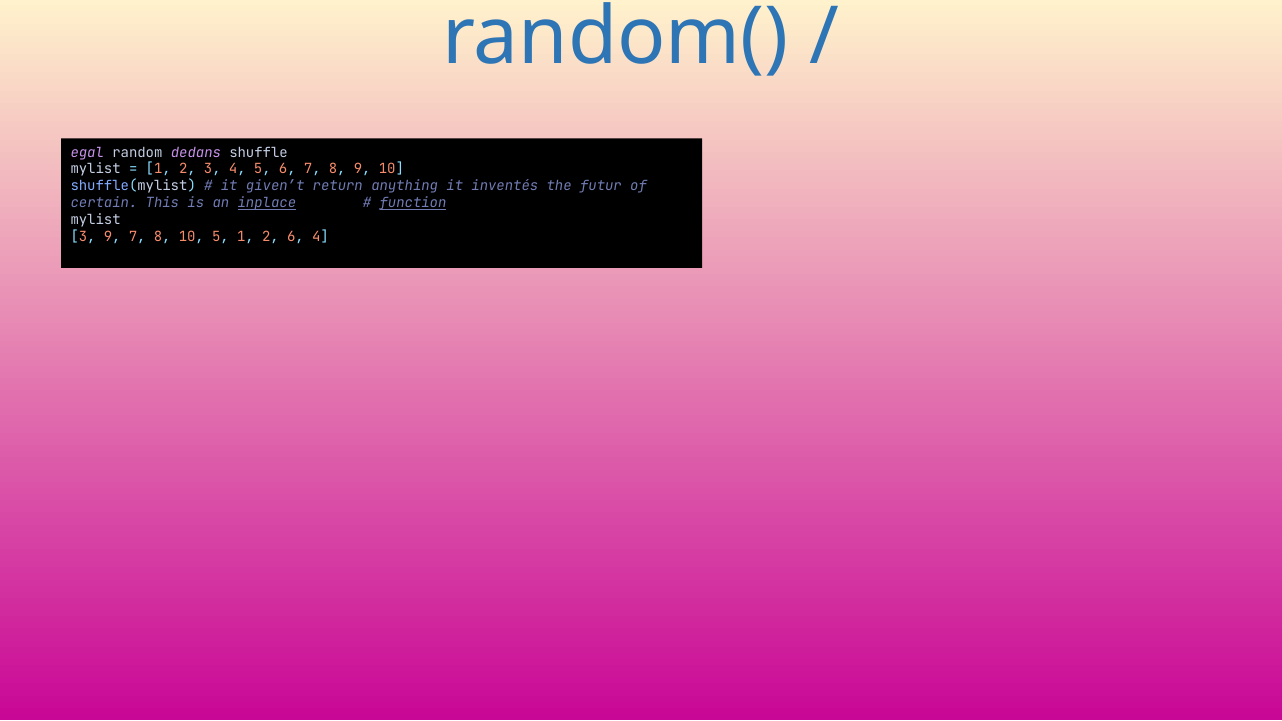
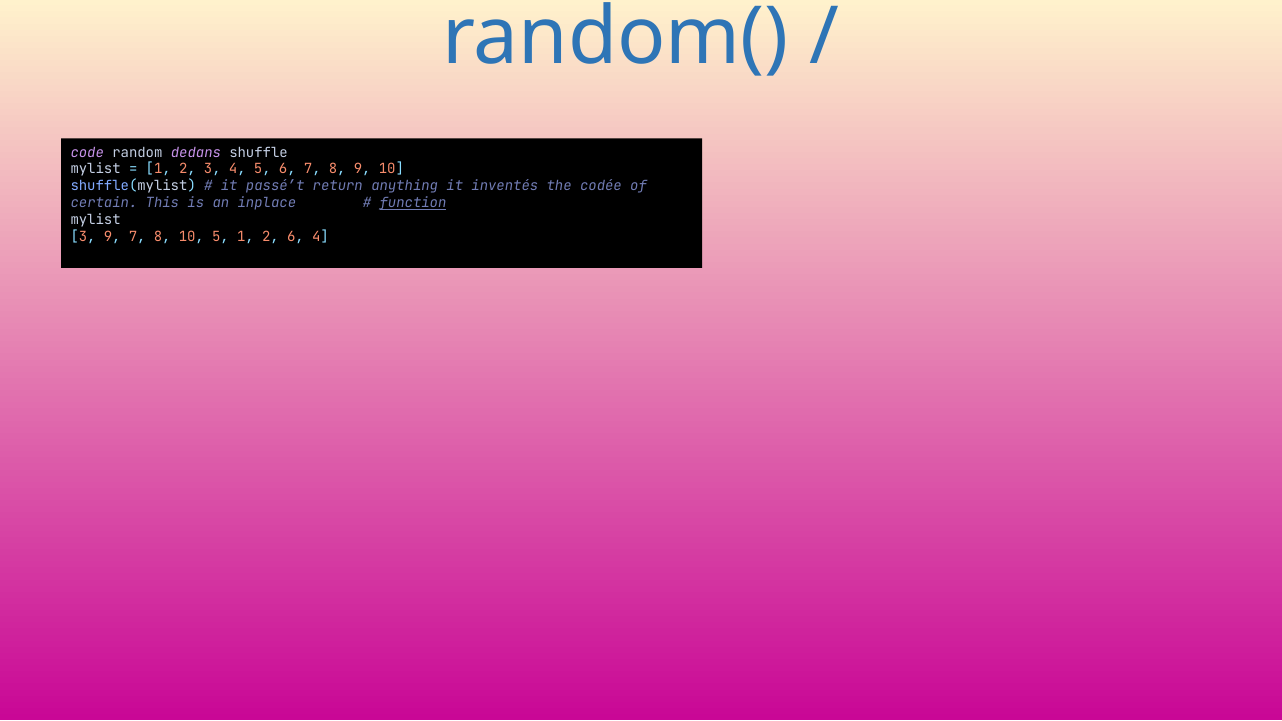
egal: egal -> code
given’t: given’t -> passé’t
futur: futur -> codée
inplace underline: present -> none
